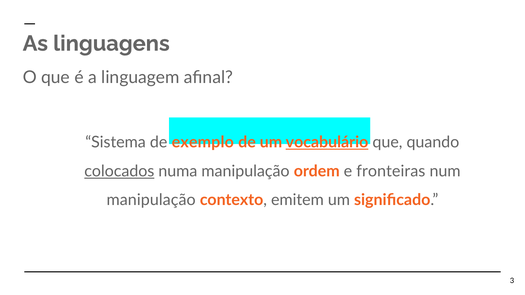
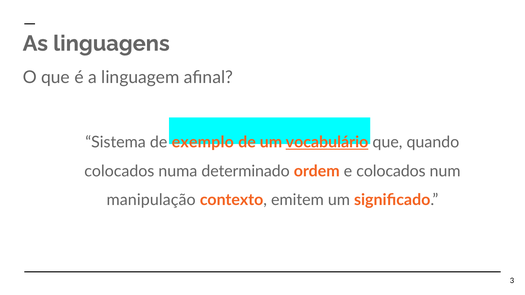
colocados at (119, 171) underline: present -> none
numa manipulação: manipulação -> determinado
e fronteiras: fronteiras -> colocados
